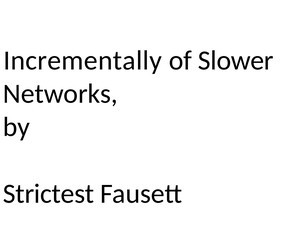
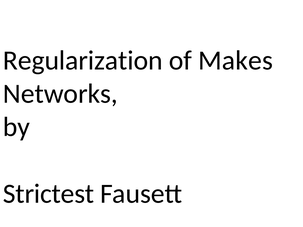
Incrementally: Incrementally -> Regularization
Slower: Slower -> Makes
